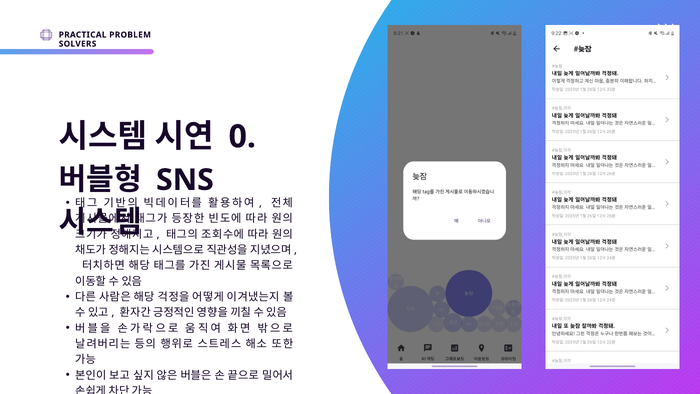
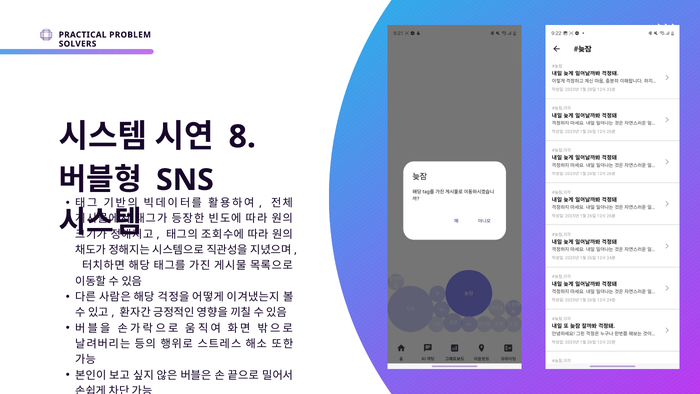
0: 0 -> 8
